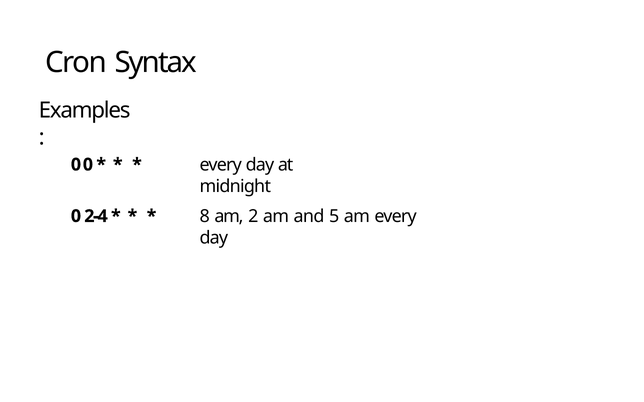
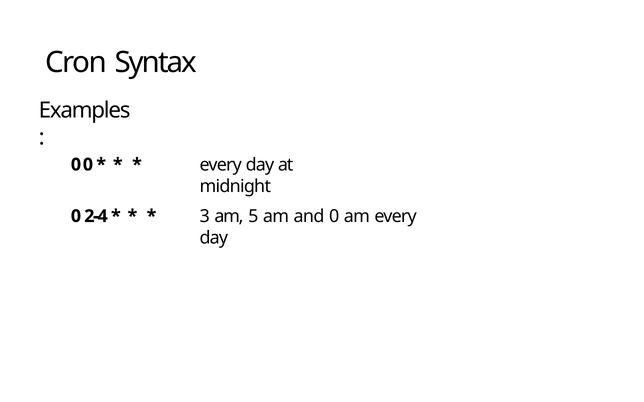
8: 8 -> 3
2: 2 -> 5
and 5: 5 -> 0
